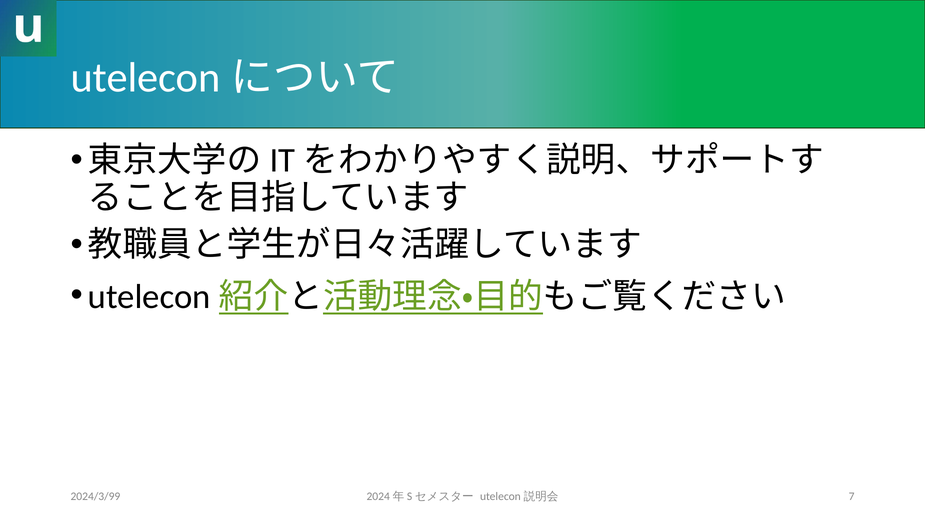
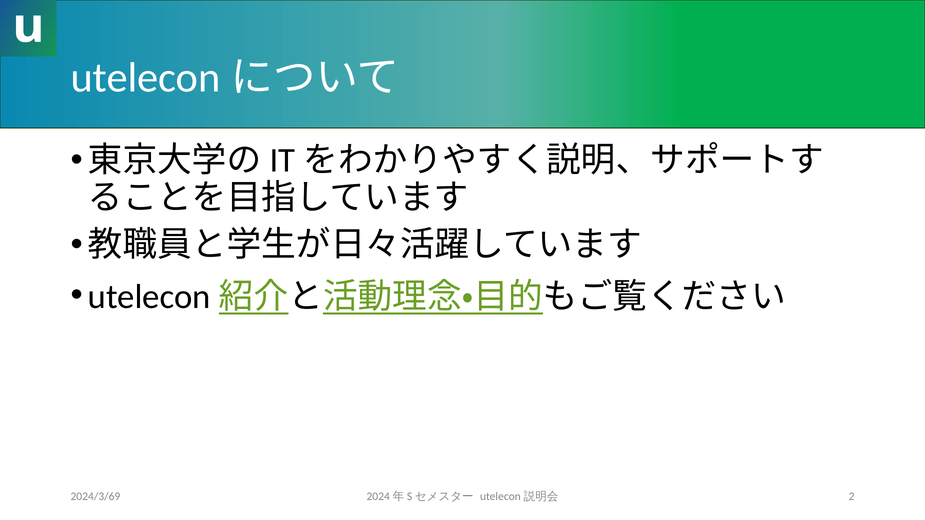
2024/3/99: 2024/3/99 -> 2024/3/69
7: 7 -> 2
